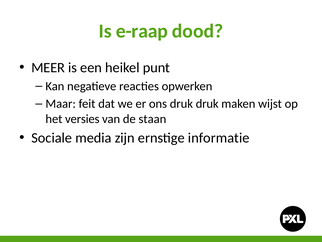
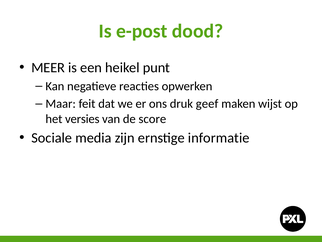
e-raap: e-raap -> e-post
druk druk: druk -> geef
staan: staan -> score
